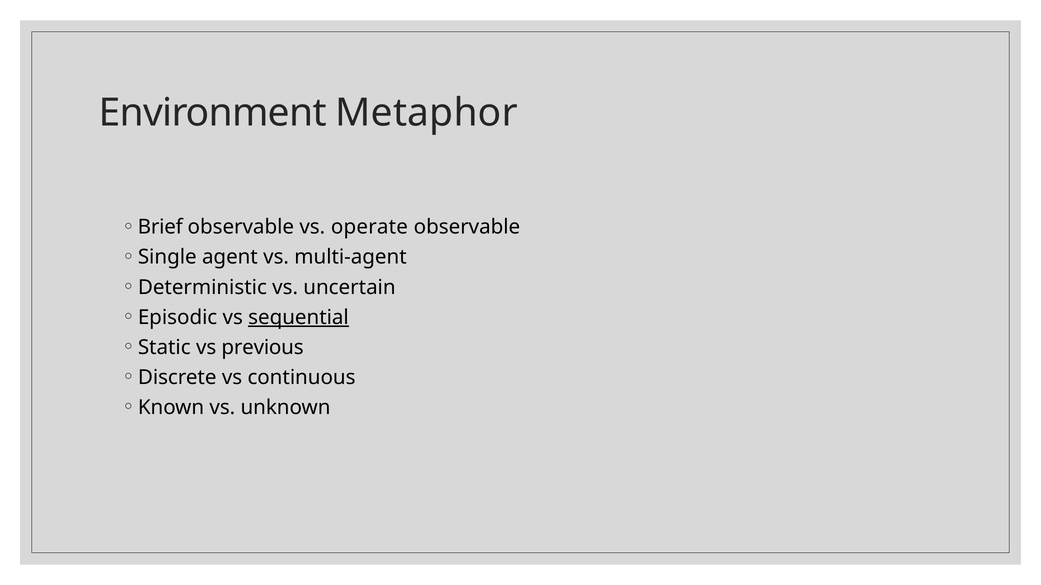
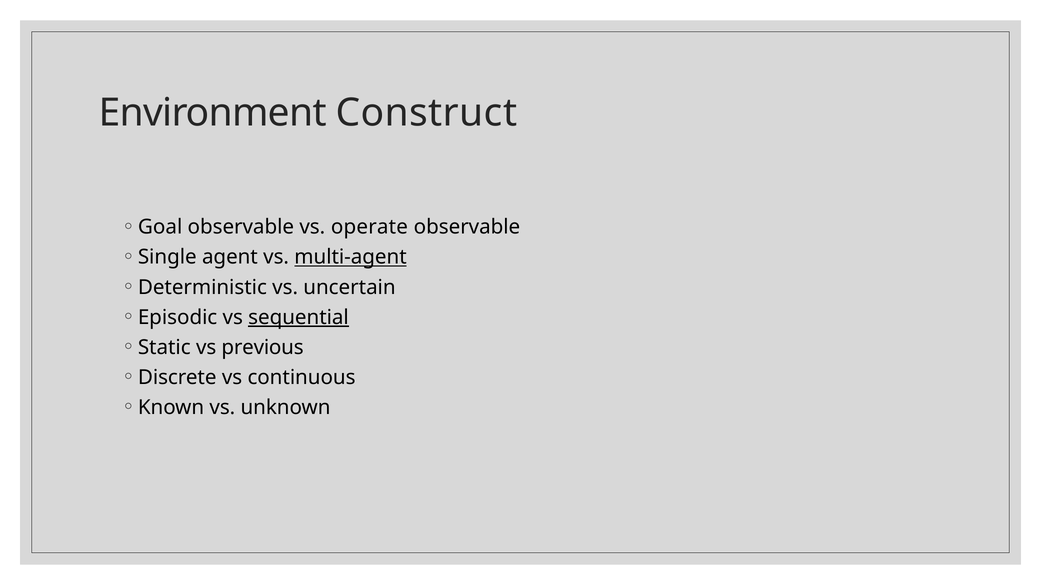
Metaphor: Metaphor -> Construct
Brief: Brief -> Goal
multi-agent underline: none -> present
